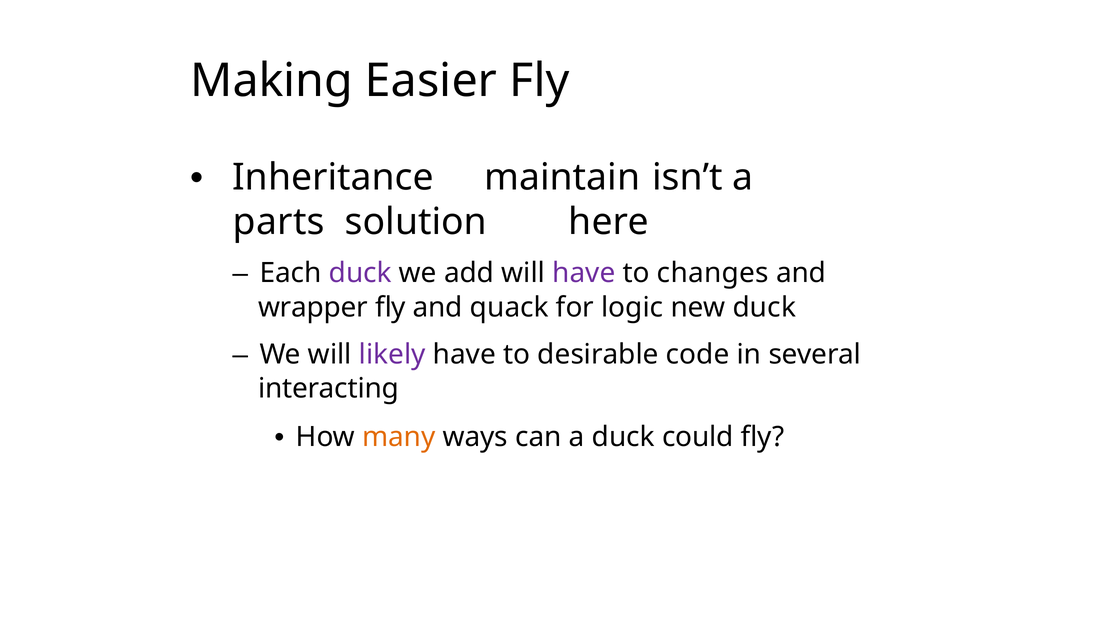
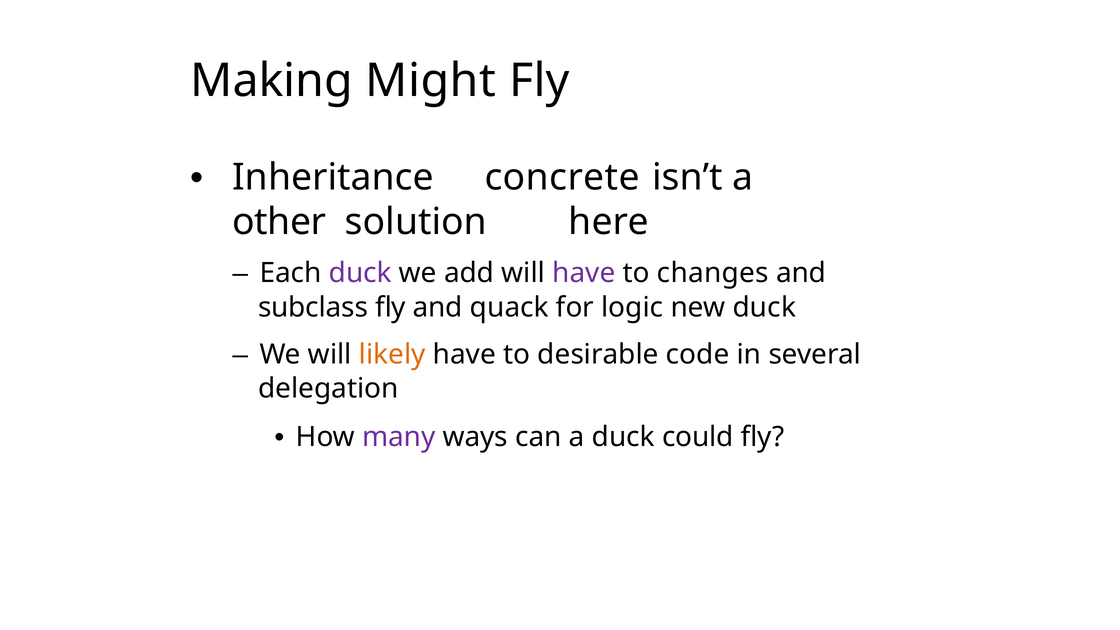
Easier: Easier -> Might
maintain: maintain -> concrete
parts: parts -> other
wrapper: wrapper -> subclass
likely colour: purple -> orange
interacting: interacting -> delegation
many colour: orange -> purple
